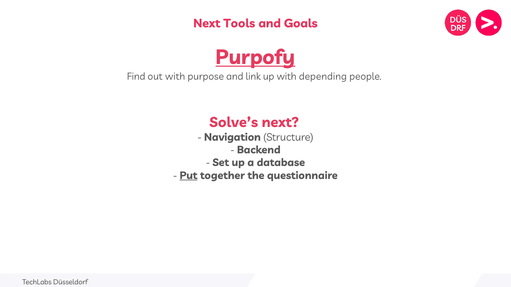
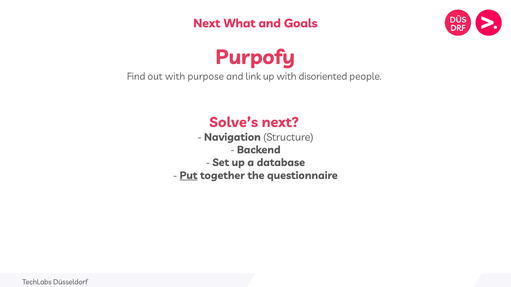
Tools: Tools -> What
Purpofy underline: present -> none
depending: depending -> disoriented
